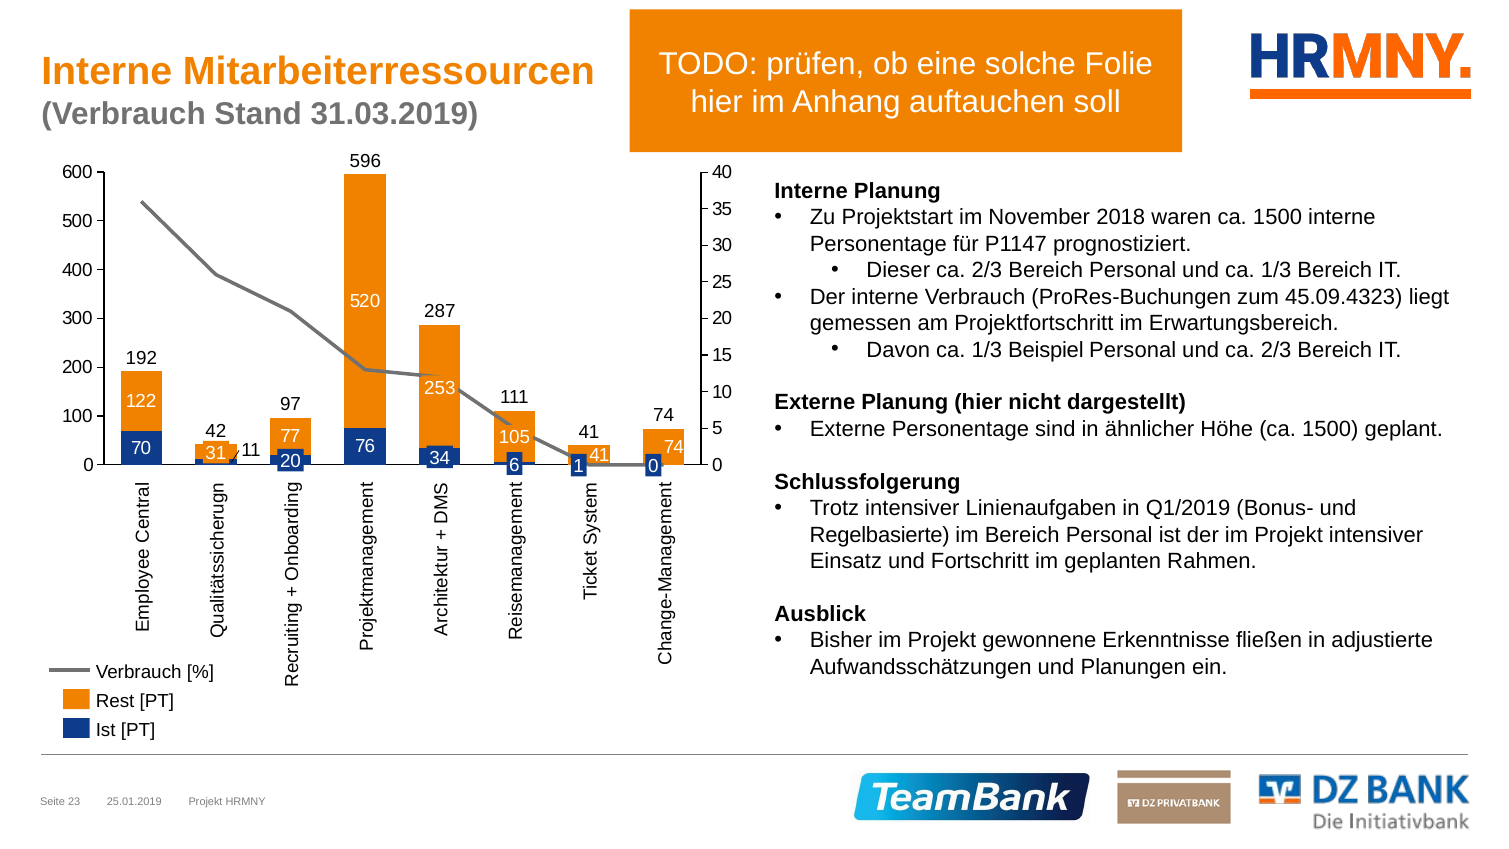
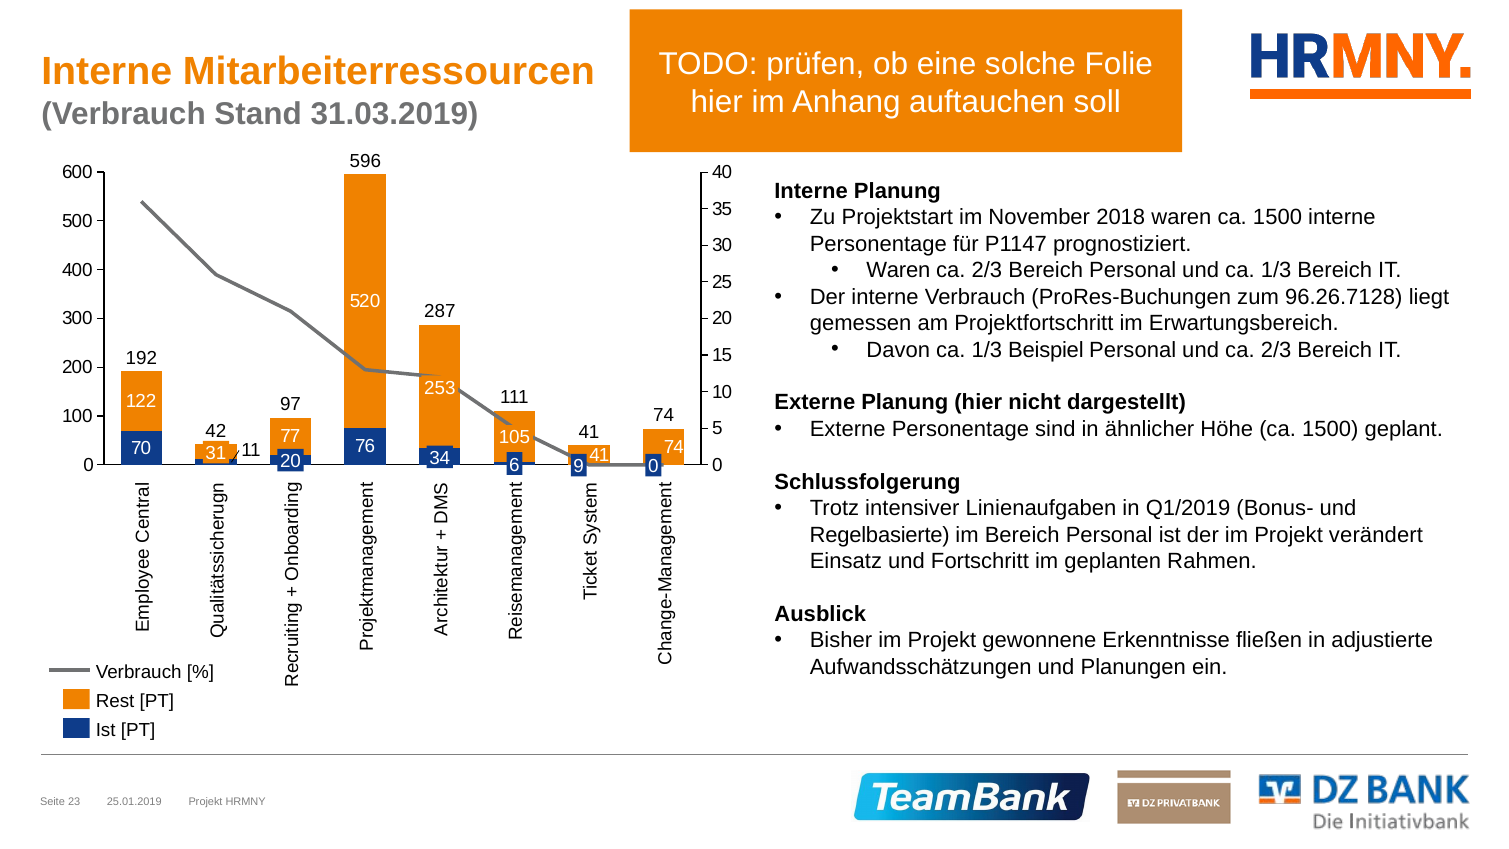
Dieser at (898, 271): Dieser -> Waren
45.09.4323: 45.09.4323 -> 96.26.7128
1: 1 -> 9
Projekt intensiver: intensiver -> verändert
